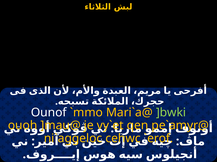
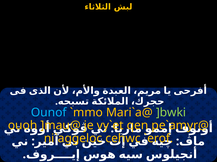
Ounof colour: white -> light blue
